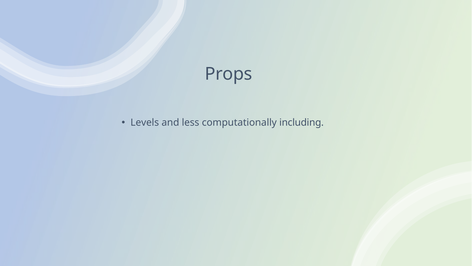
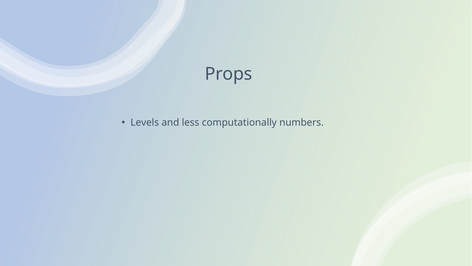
including: including -> numbers
